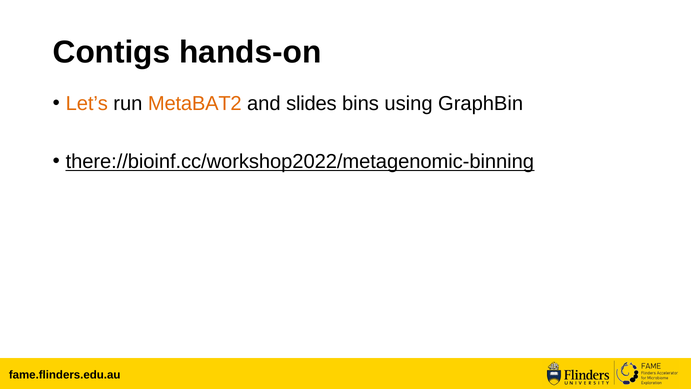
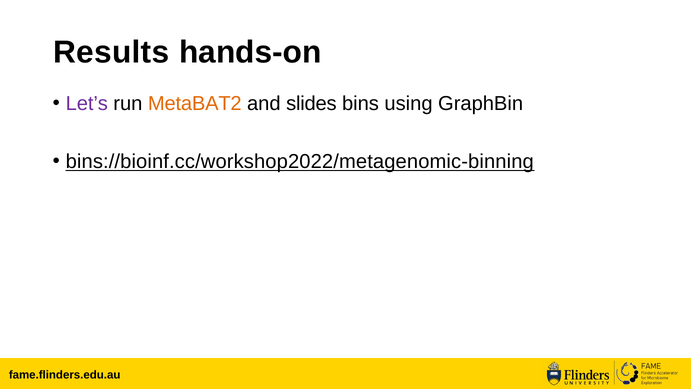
Contigs: Contigs -> Results
Let’s colour: orange -> purple
there://bioinf.cc/workshop2022/metagenomic-binning: there://bioinf.cc/workshop2022/metagenomic-binning -> bins://bioinf.cc/workshop2022/metagenomic-binning
